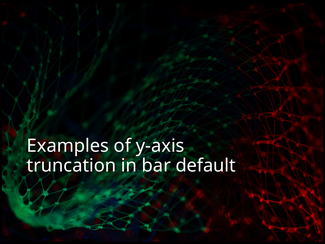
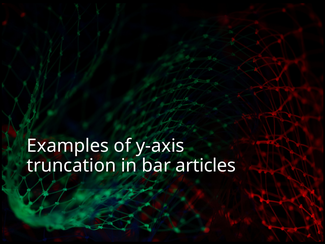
default: default -> articles
